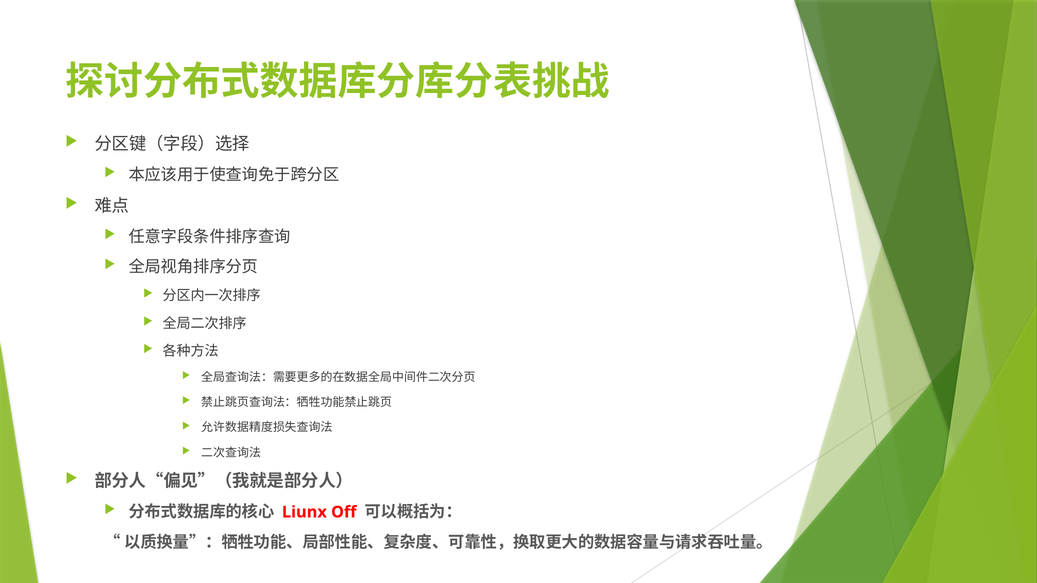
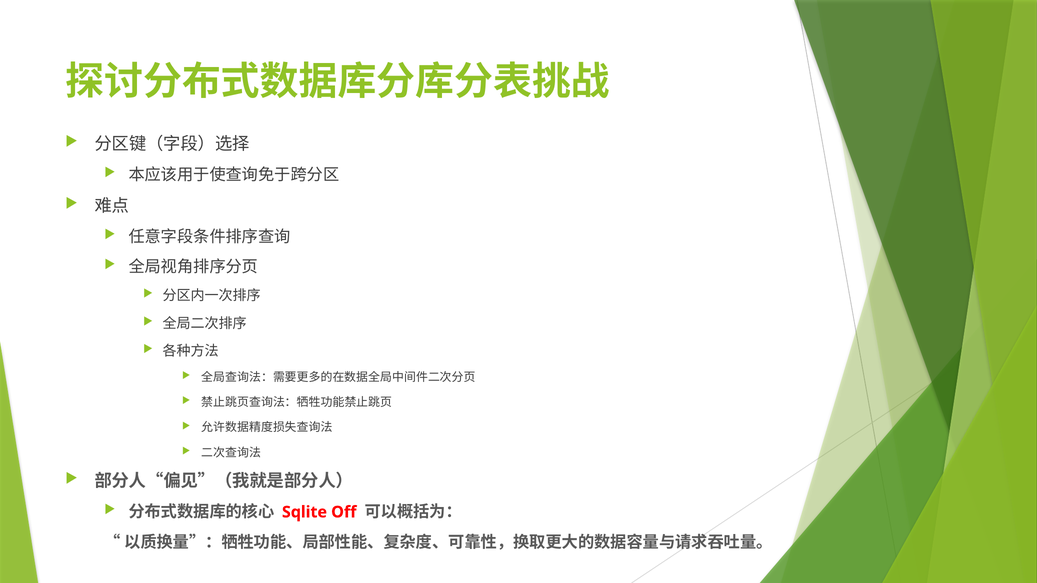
Liunx: Liunx -> Sqlite
